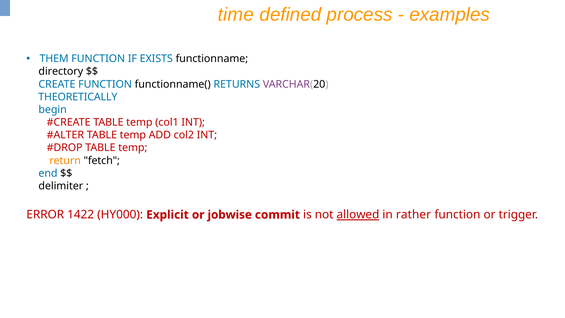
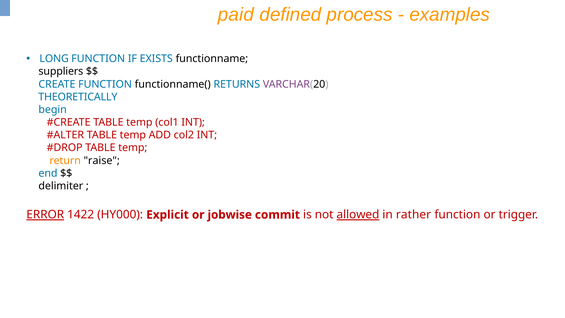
time: time -> paid
THEM: THEM -> LONG
directory: directory -> suppliers
fetch: fetch -> raise
ERROR underline: none -> present
